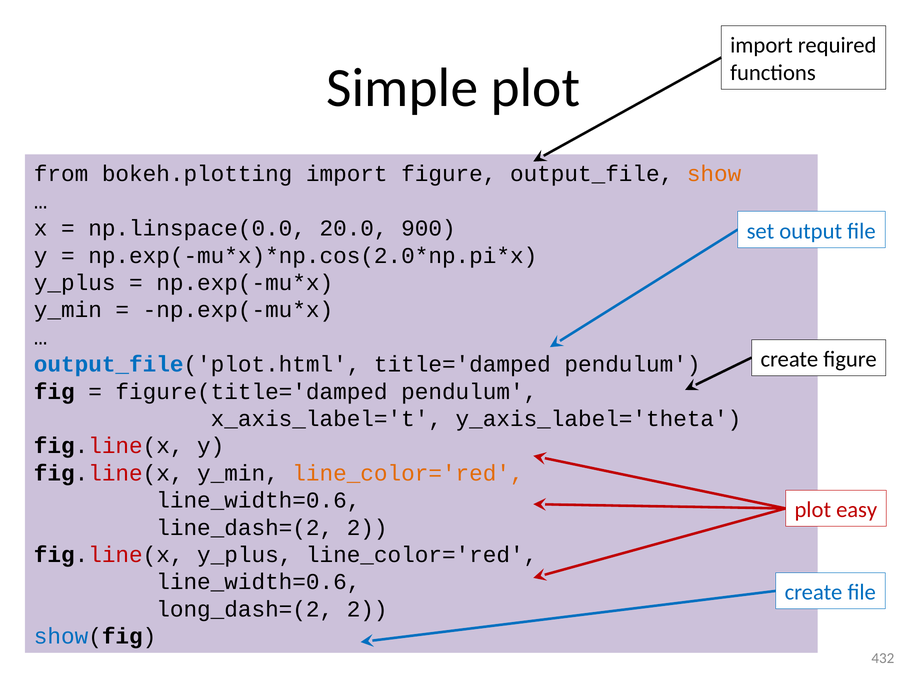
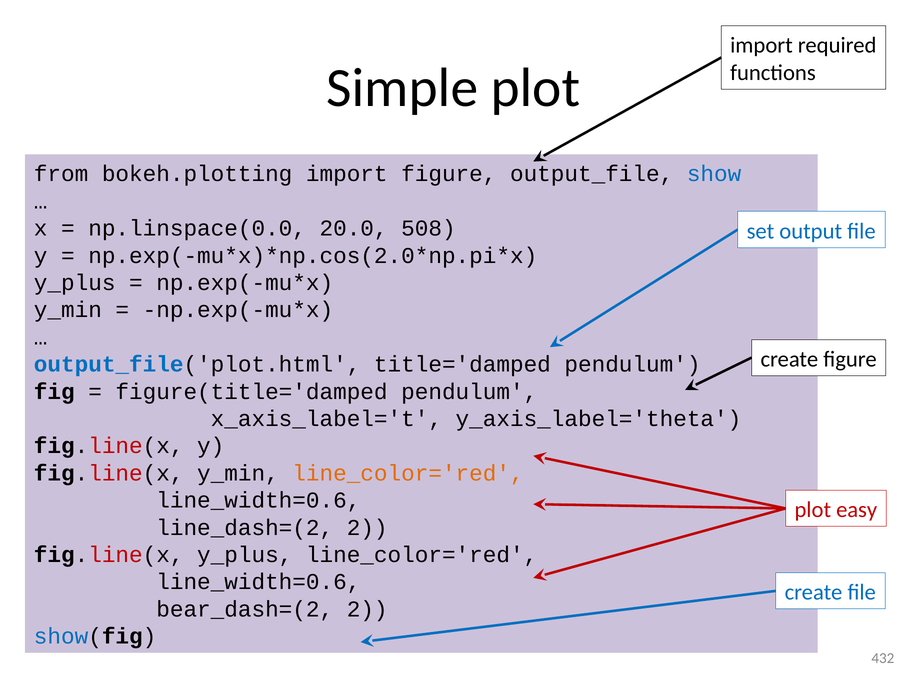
show colour: orange -> blue
900: 900 -> 508
long_dash=(2: long_dash=(2 -> bear_dash=(2
